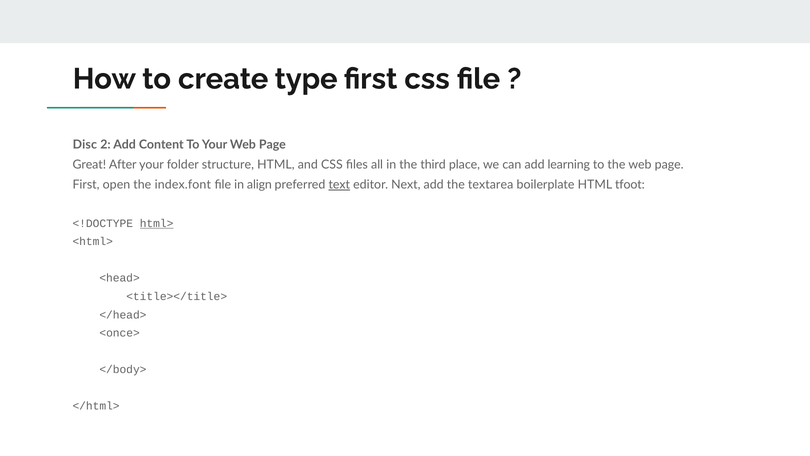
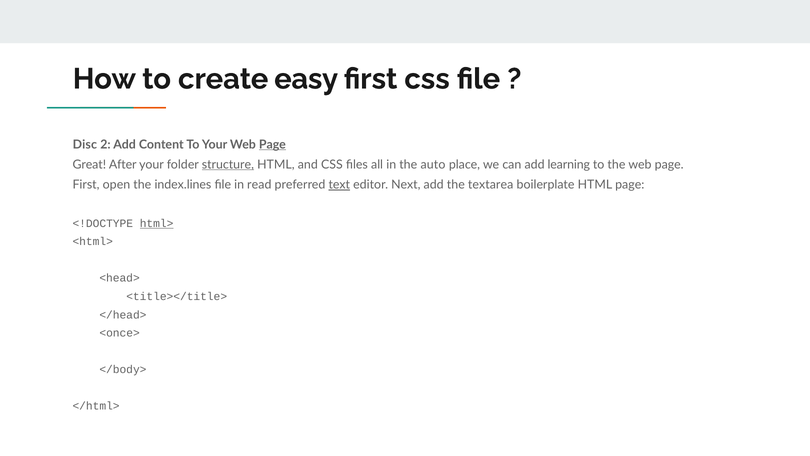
type: type -> easy
Page at (272, 144) underline: none -> present
structure underline: none -> present
third: third -> auto
index.font: index.font -> index.lines
align: align -> read
HTML tfoot: tfoot -> page
